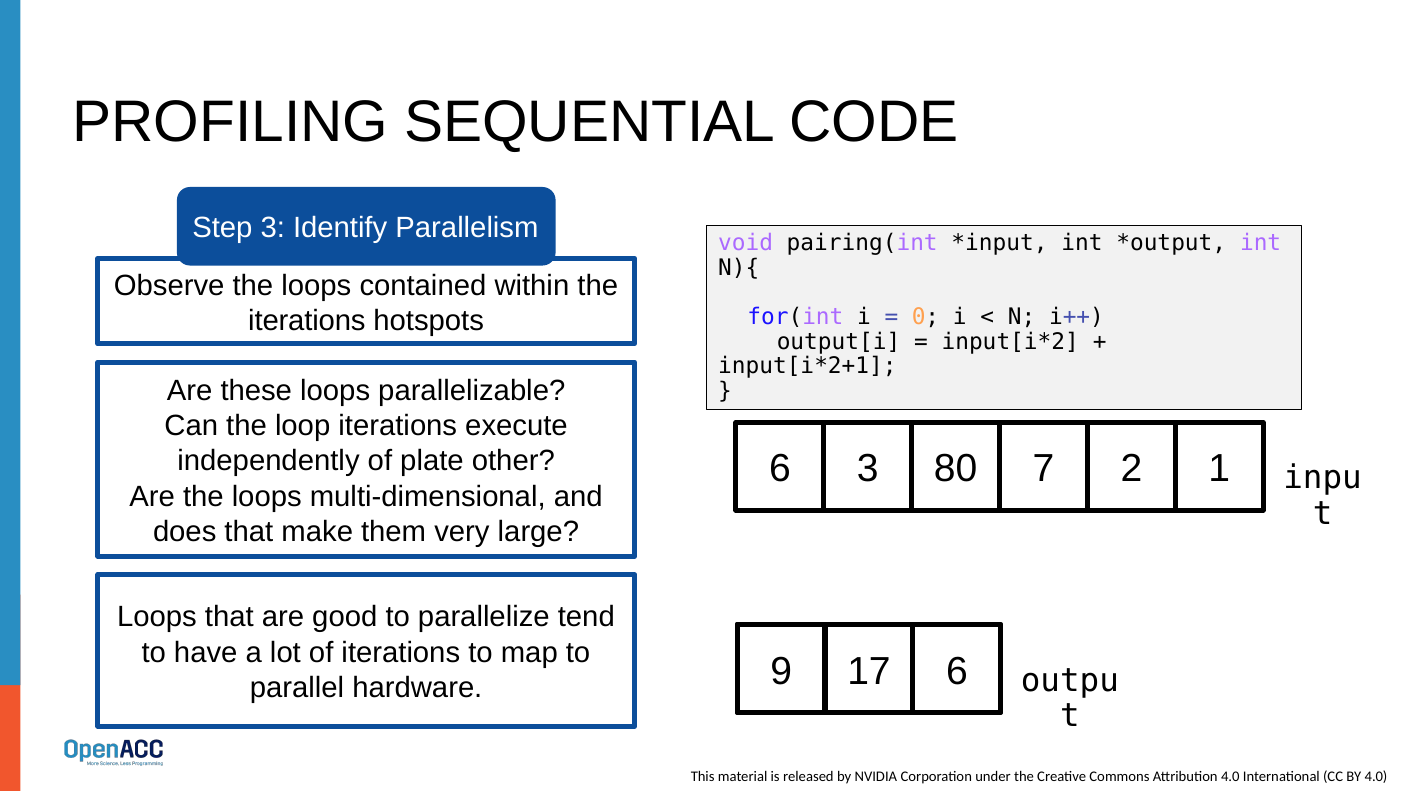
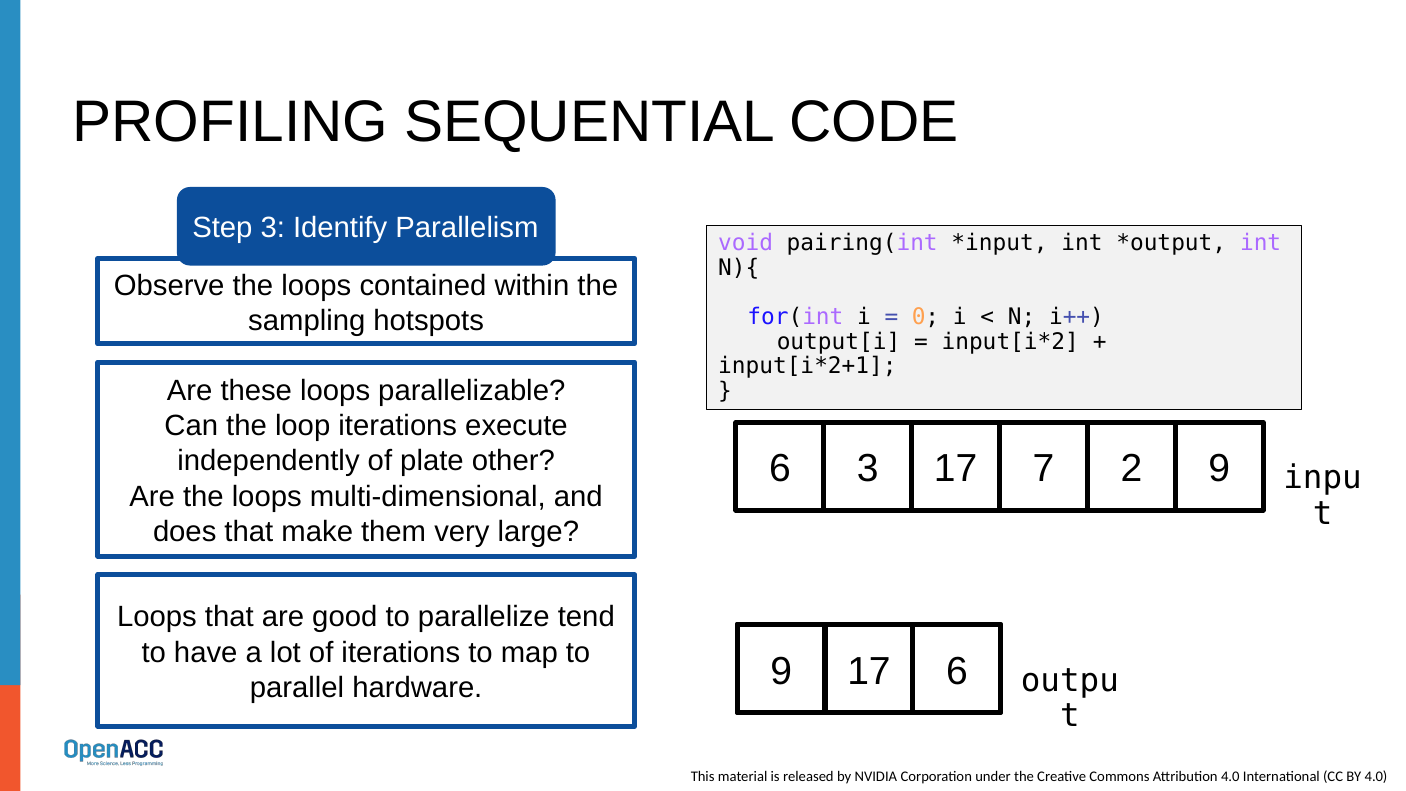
iterations at (307, 321): iterations -> sampling
3 80: 80 -> 17
2 1: 1 -> 9
